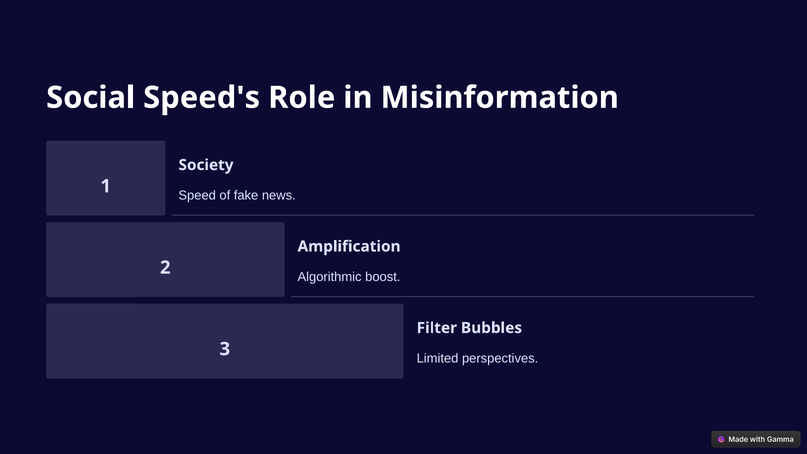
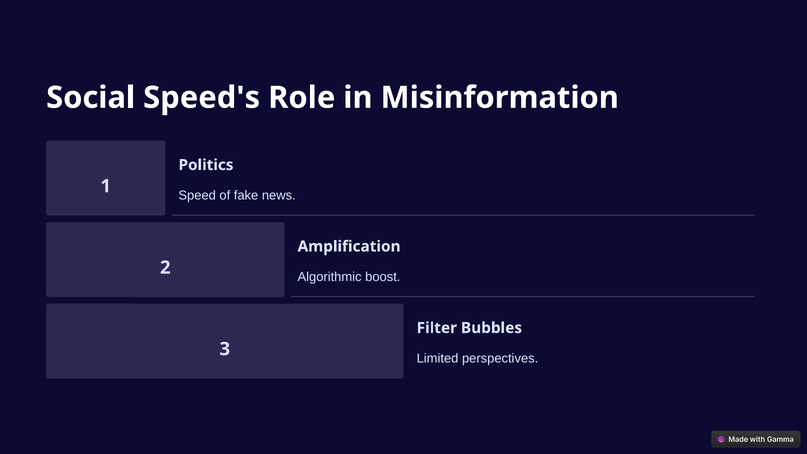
Society: Society -> Politics
